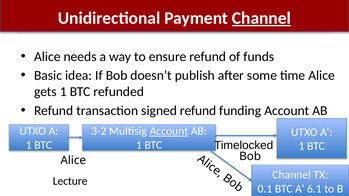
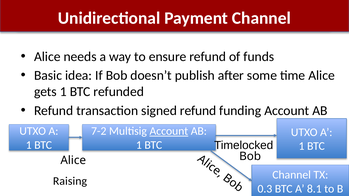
Channel at (261, 18) underline: present -> none
3-2: 3-2 -> 7-2
Lecture: Lecture -> Raising
0.1: 0.1 -> 0.3
6.1: 6.1 -> 8.1
